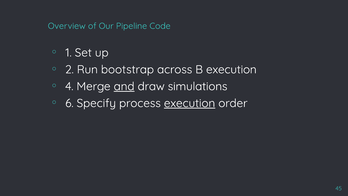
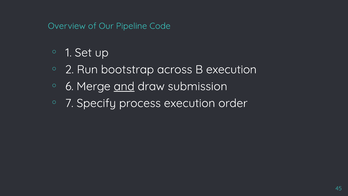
4: 4 -> 6
simulations: simulations -> submission
6: 6 -> 7
execution at (190, 103) underline: present -> none
